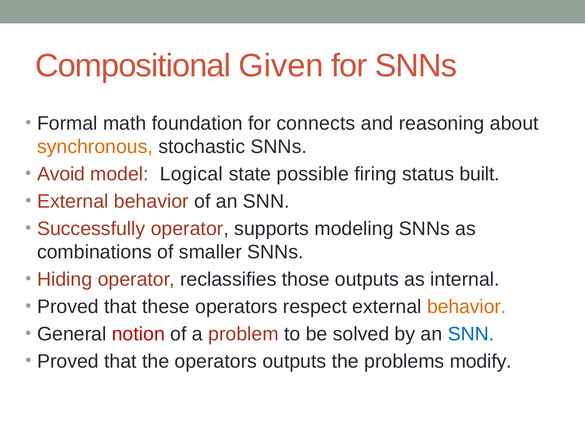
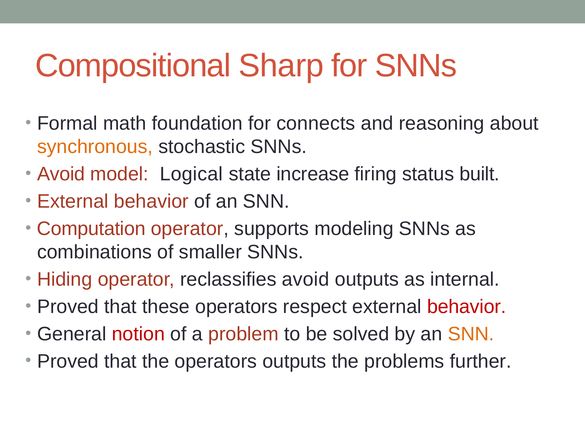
Given: Given -> Sharp
possible: possible -> increase
Successfully: Successfully -> Computation
reclassifies those: those -> avoid
behavior at (467, 307) colour: orange -> red
SNN at (471, 334) colour: blue -> orange
modify: modify -> further
